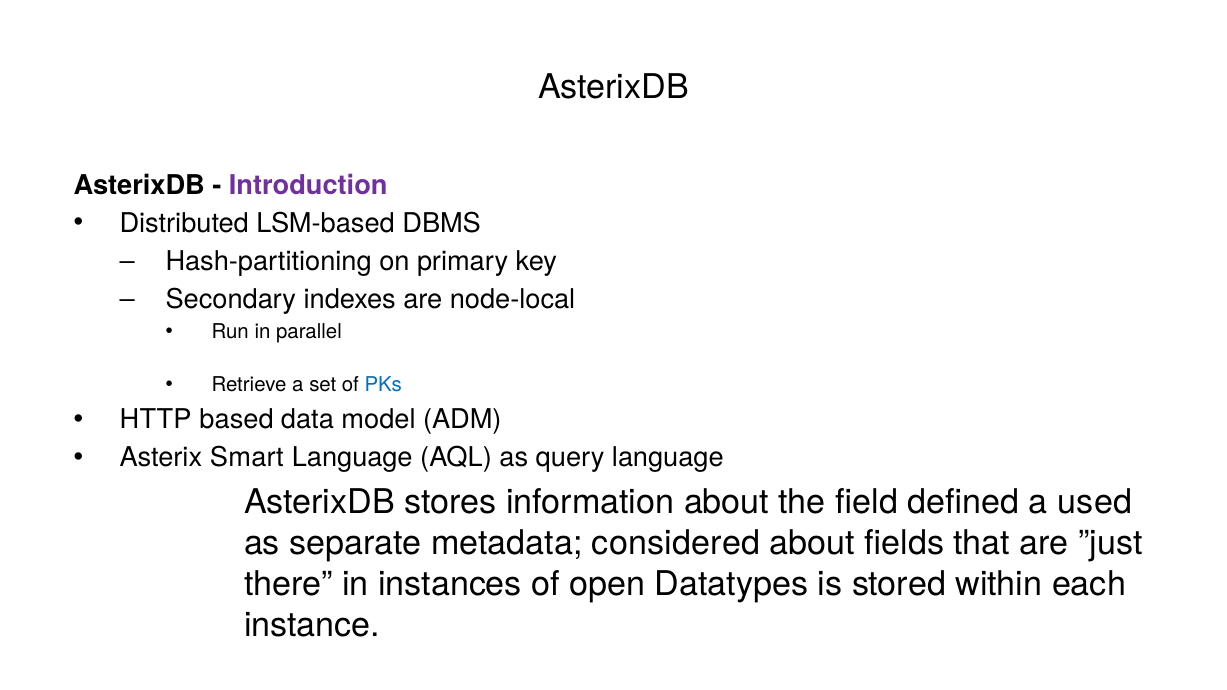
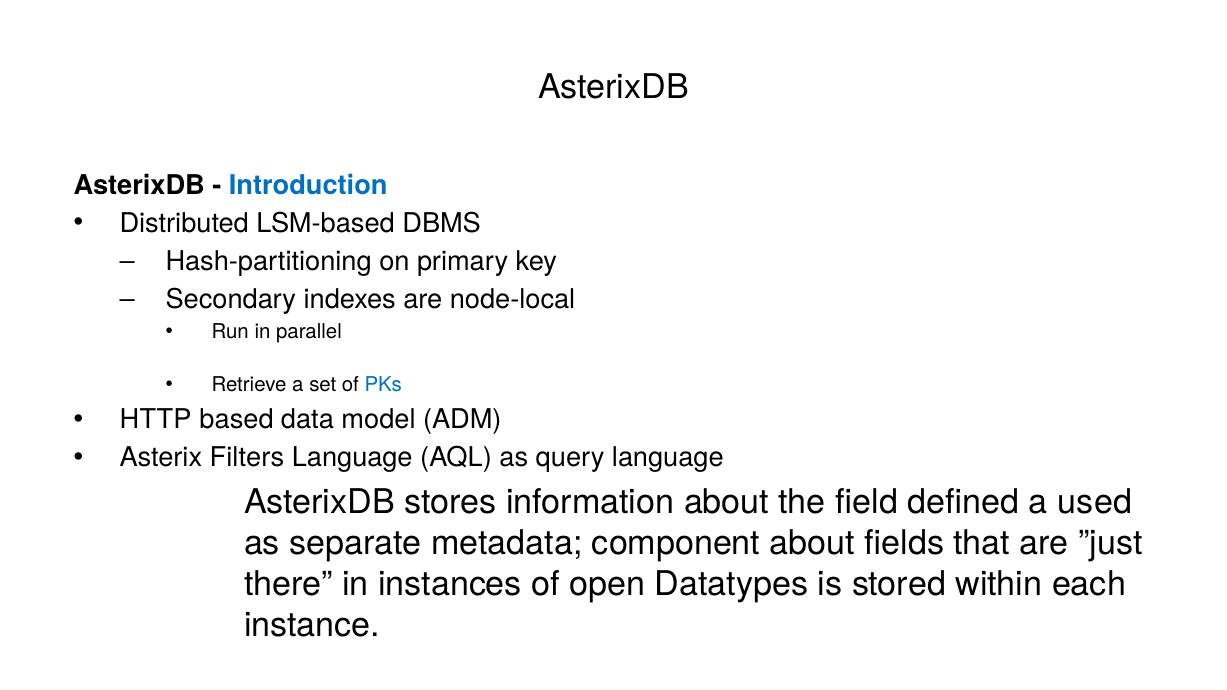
Introduction colour: purple -> blue
Smart: Smart -> Filters
considered: considered -> component
